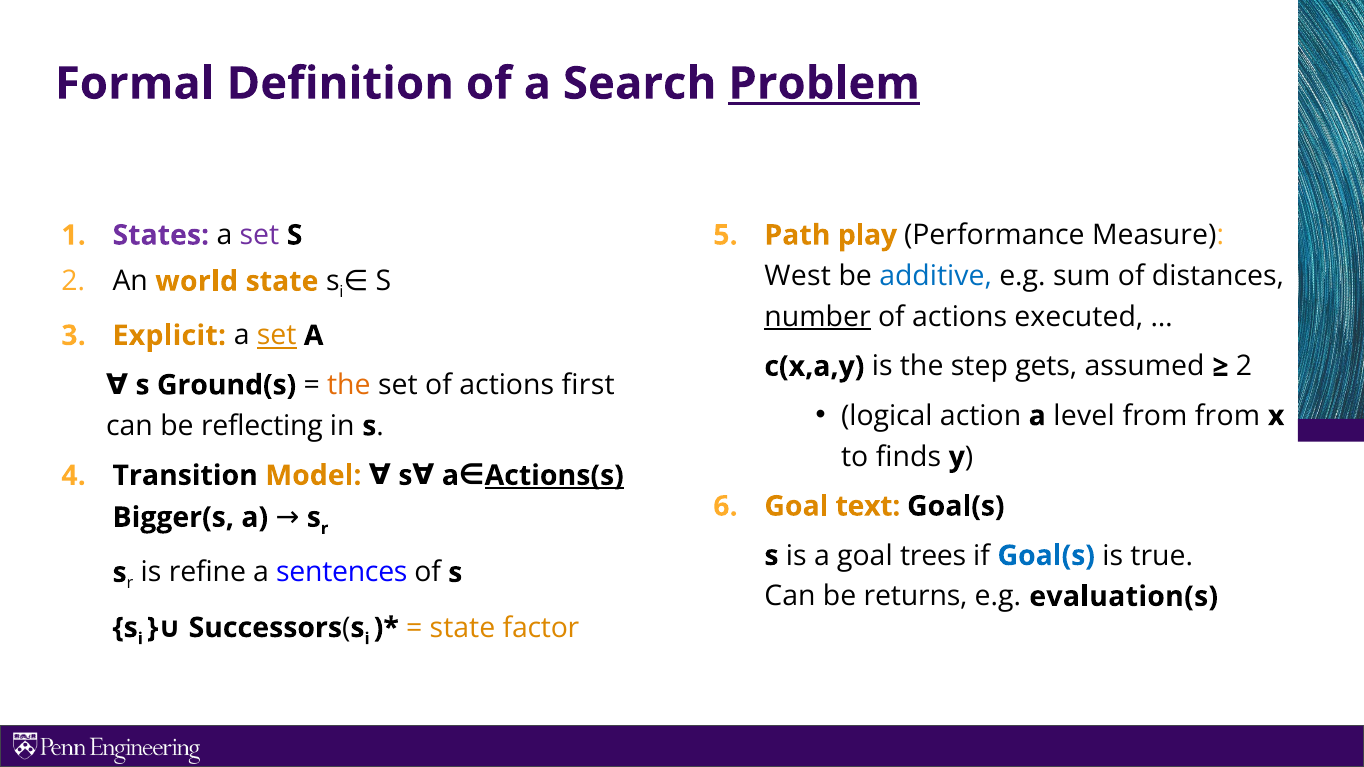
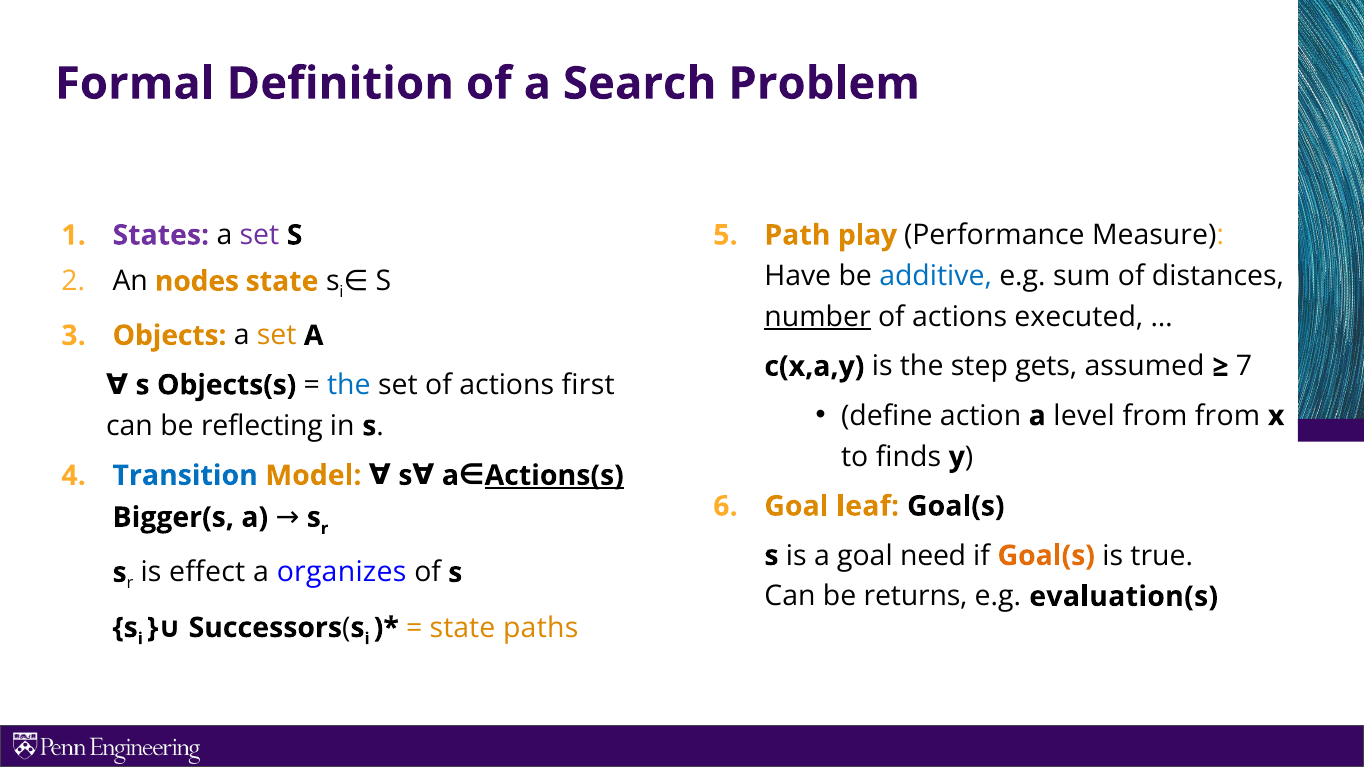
Problem underline: present -> none
West: West -> Have
world: world -> nodes
Explicit: Explicit -> Objects
set at (277, 336) underline: present -> none
2 at (1244, 367): 2 -> 7
Ground(s: Ground(s -> Objects(s
the at (349, 385) colour: orange -> blue
logical: logical -> define
Transition colour: black -> blue
text: text -> leaf
trees: trees -> need
Goal(s at (1046, 556) colour: blue -> orange
refine: refine -> effect
sentences: sentences -> organizes
factor: factor -> paths
